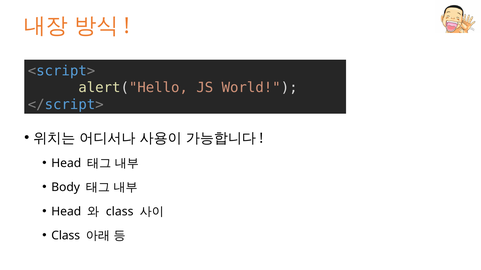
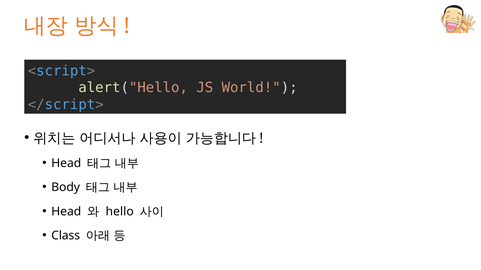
class at (120, 212): class -> hello
